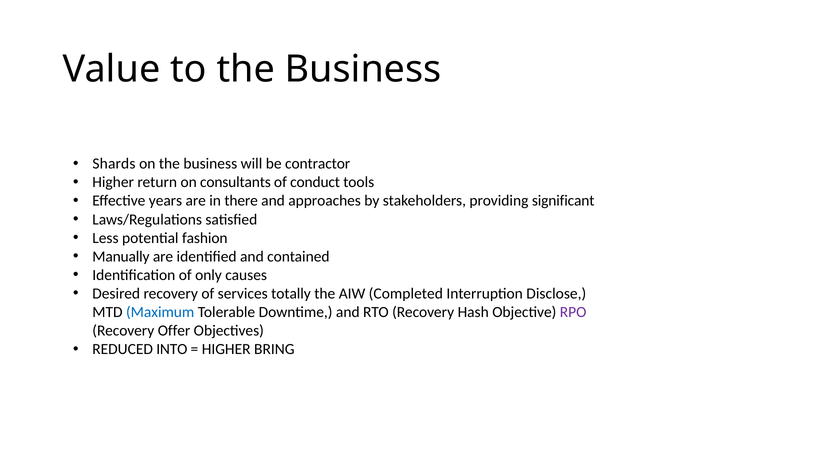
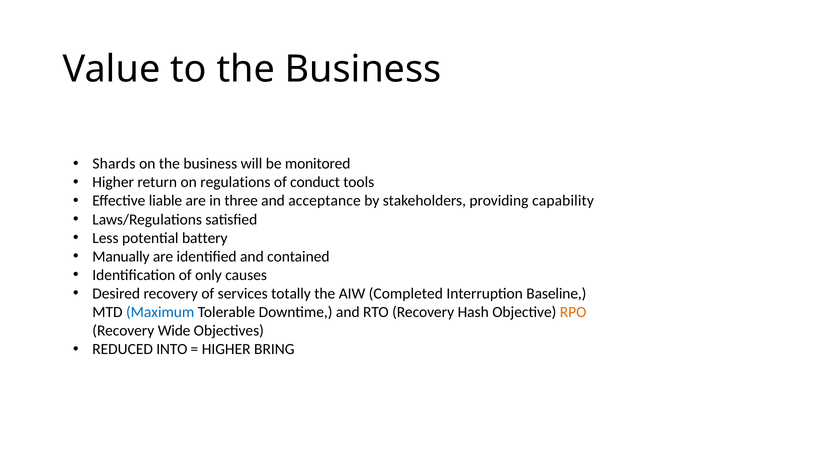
contractor: contractor -> monitored
consultants: consultants -> regulations
years: years -> liable
there: there -> three
approaches: approaches -> acceptance
significant: significant -> capability
fashion: fashion -> battery
Disclose: Disclose -> Baseline
RPO colour: purple -> orange
Offer: Offer -> Wide
